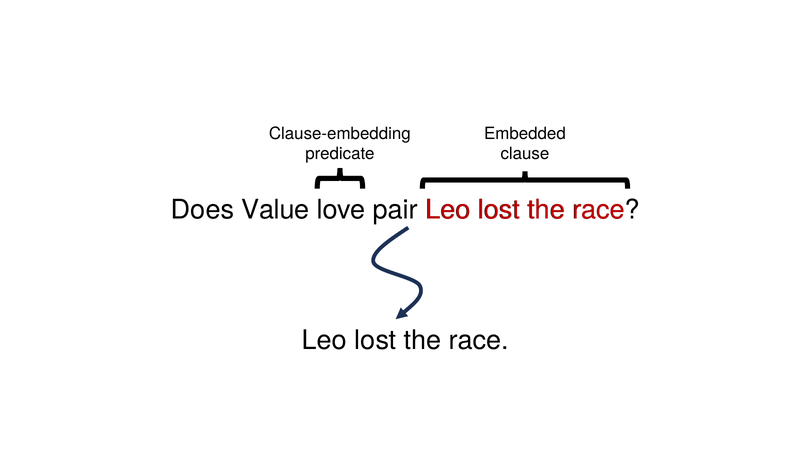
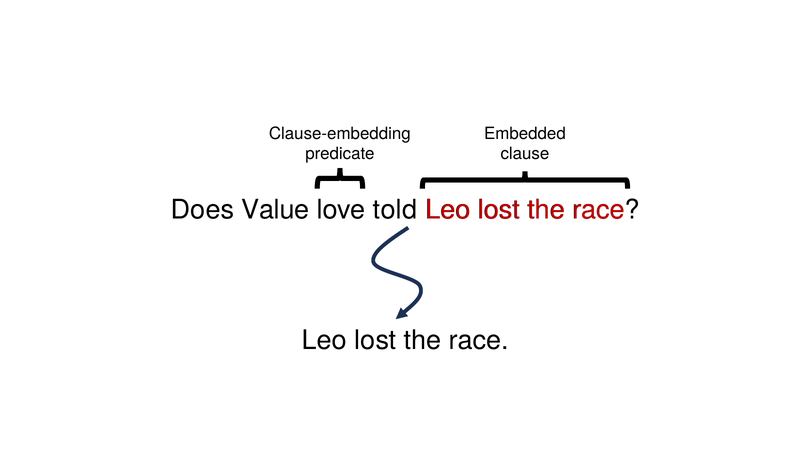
pair: pair -> told
